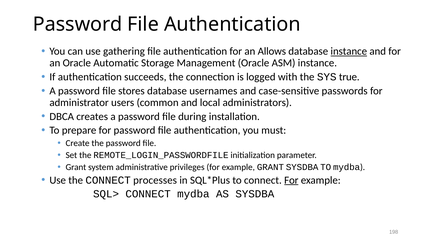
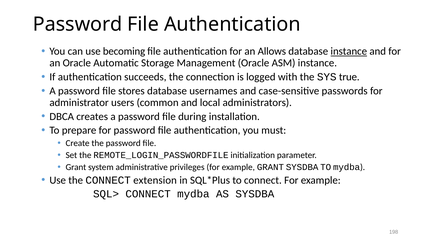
gathering: gathering -> becoming
processes: processes -> extension
For at (291, 180) underline: present -> none
